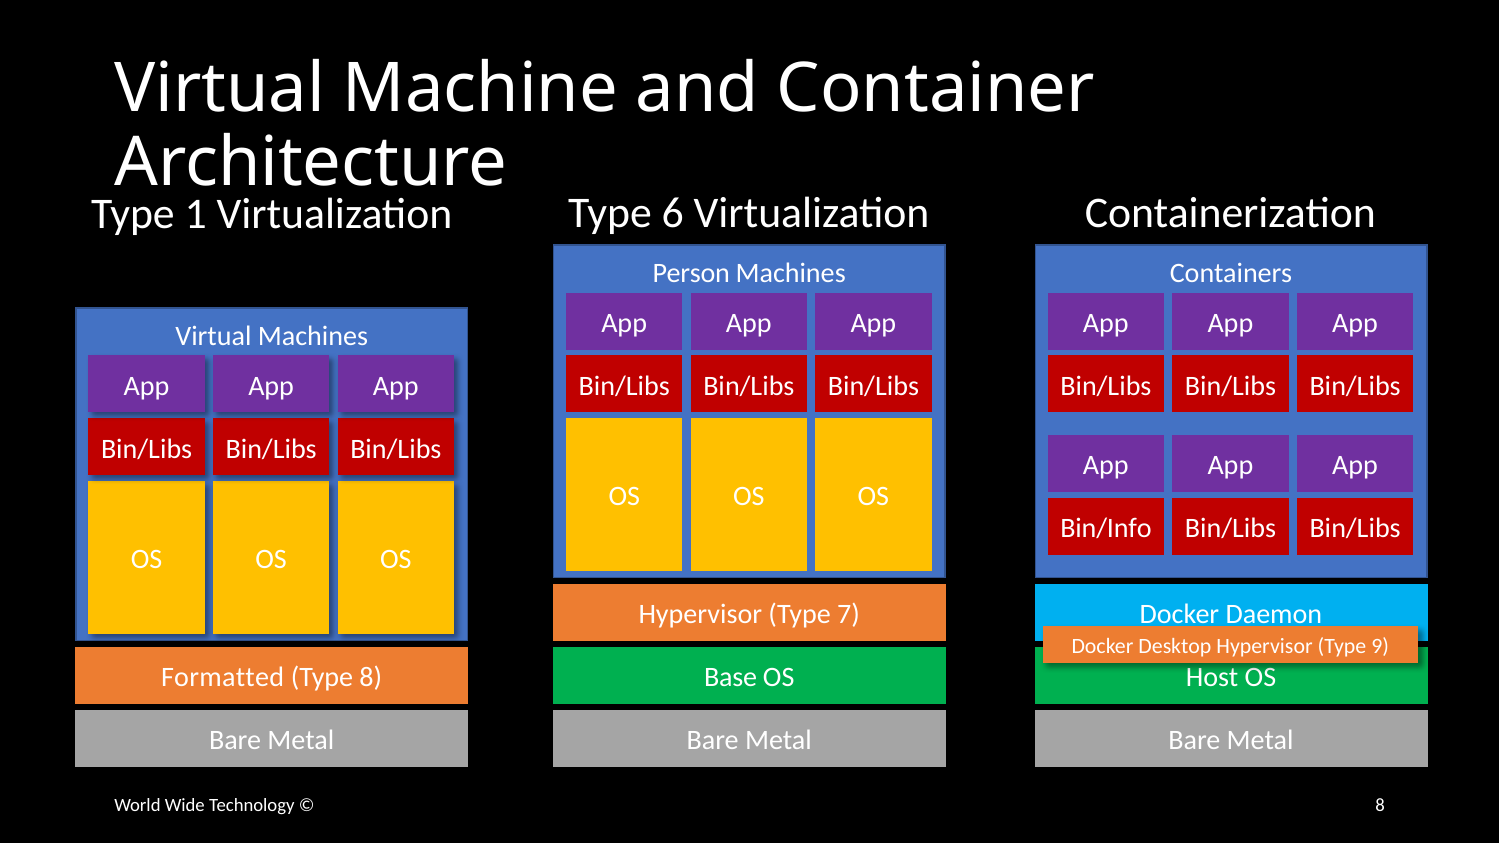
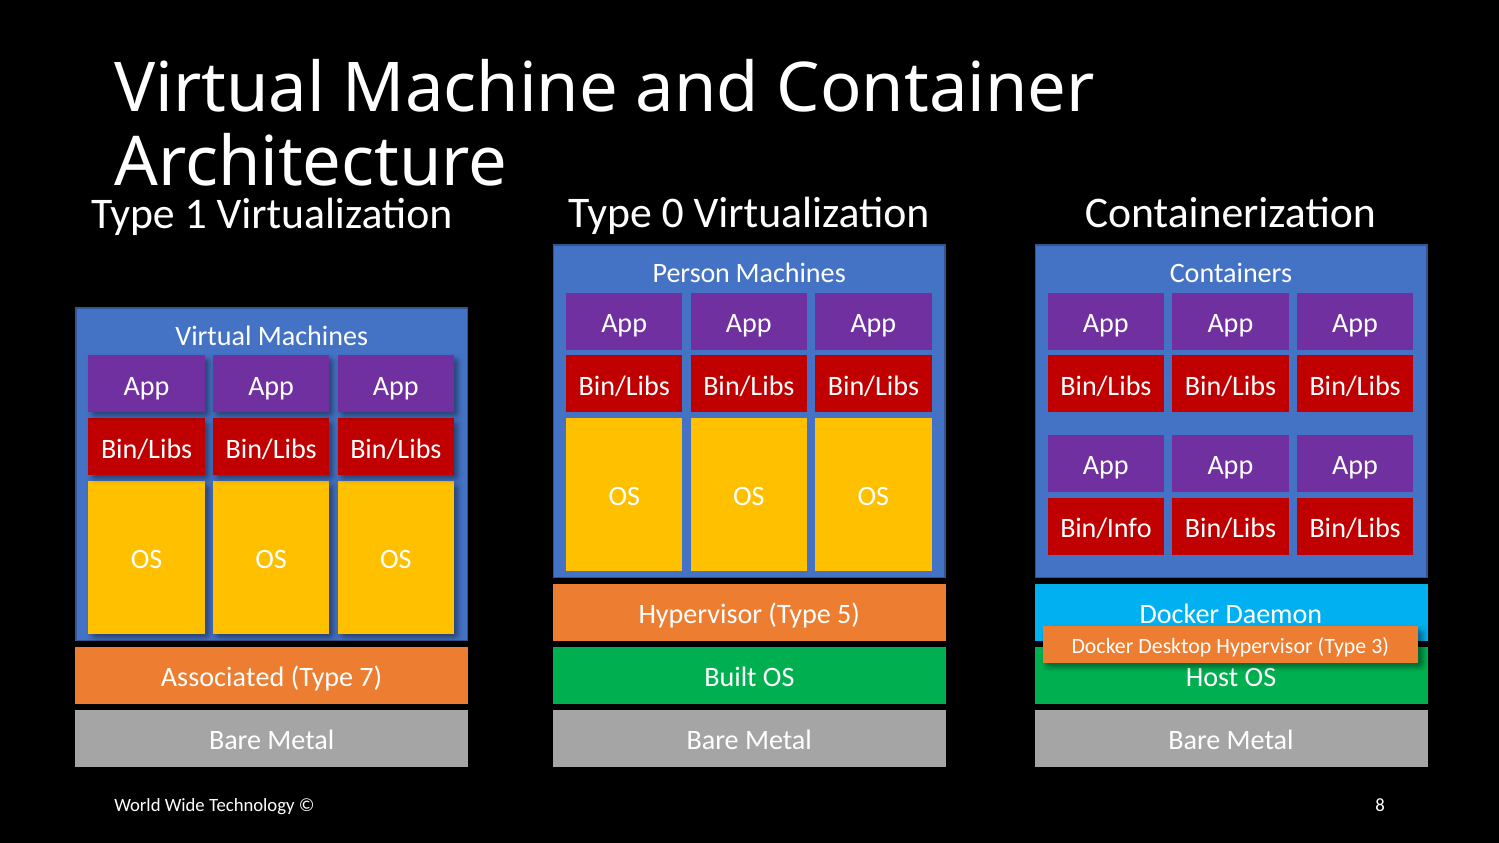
6: 6 -> 0
7: 7 -> 5
9: 9 -> 3
Formatted: Formatted -> Associated
Type 8: 8 -> 7
Base: Base -> Built
